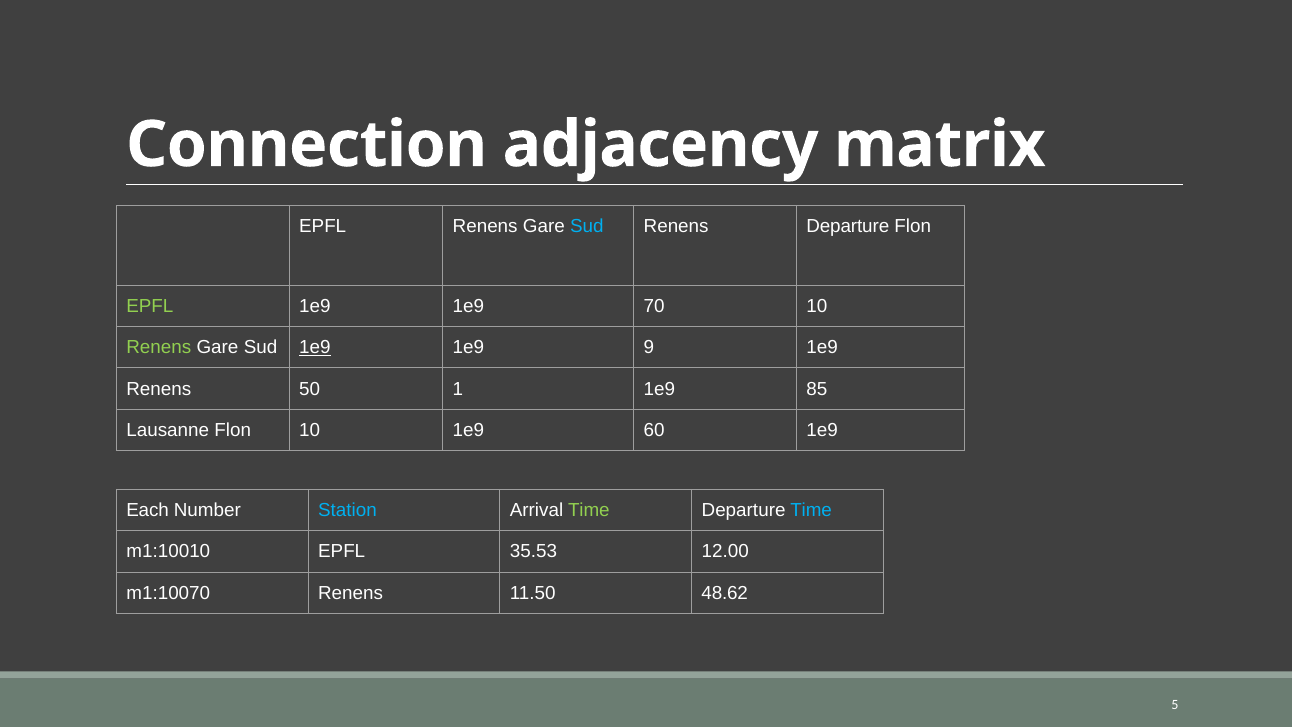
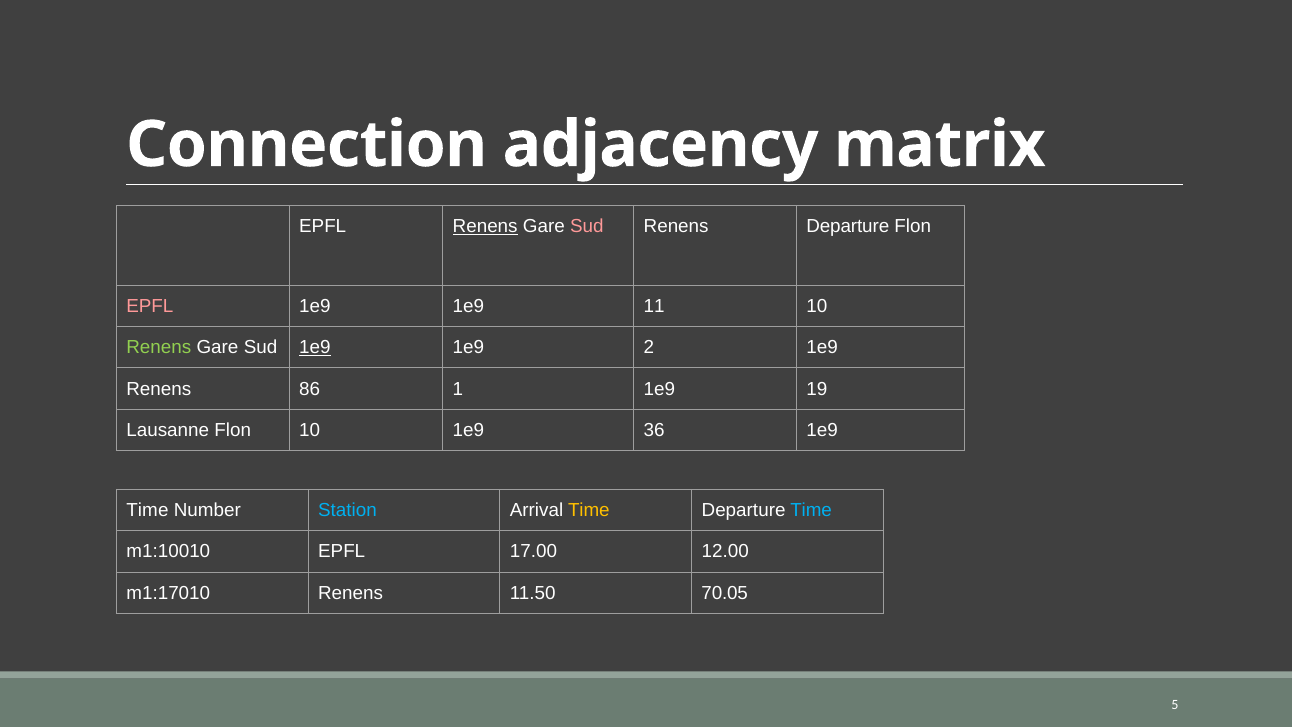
Renens at (485, 227) underline: none -> present
Sud at (587, 227) colour: light blue -> pink
EPFL at (150, 306) colour: light green -> pink
70: 70 -> 11
9: 9 -> 2
50: 50 -> 86
85: 85 -> 19
60: 60 -> 36
Each at (148, 510): Each -> Time
Time at (589, 510) colour: light green -> yellow
35.53: 35.53 -> 17.00
m1:10070: m1:10070 -> m1:17010
48.62: 48.62 -> 70.05
